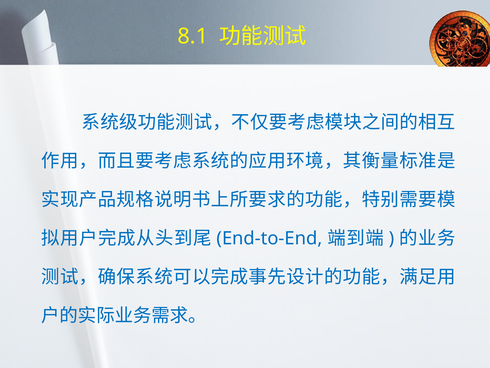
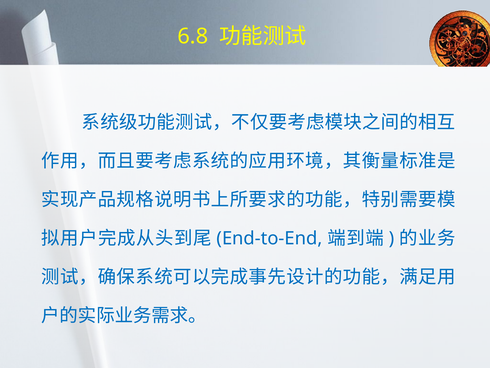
8.1: 8.1 -> 6.8
